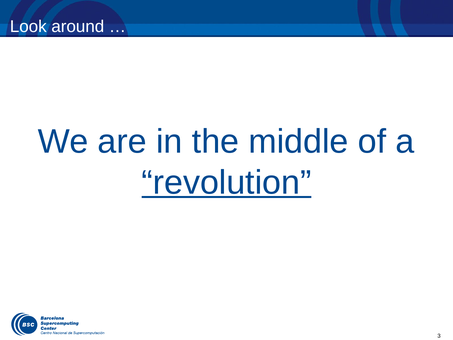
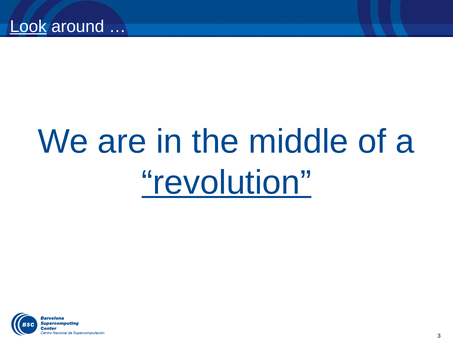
Look underline: none -> present
